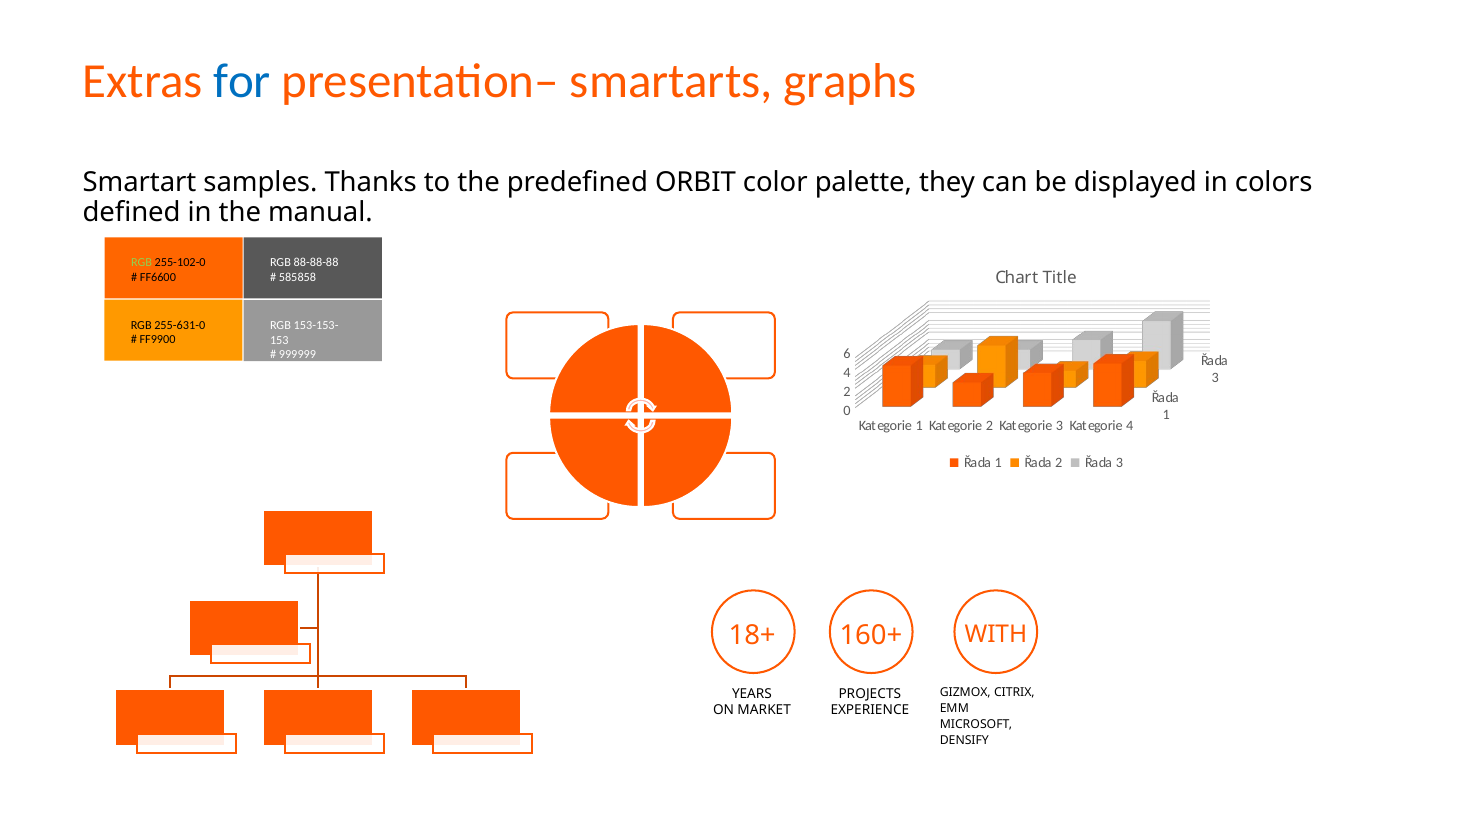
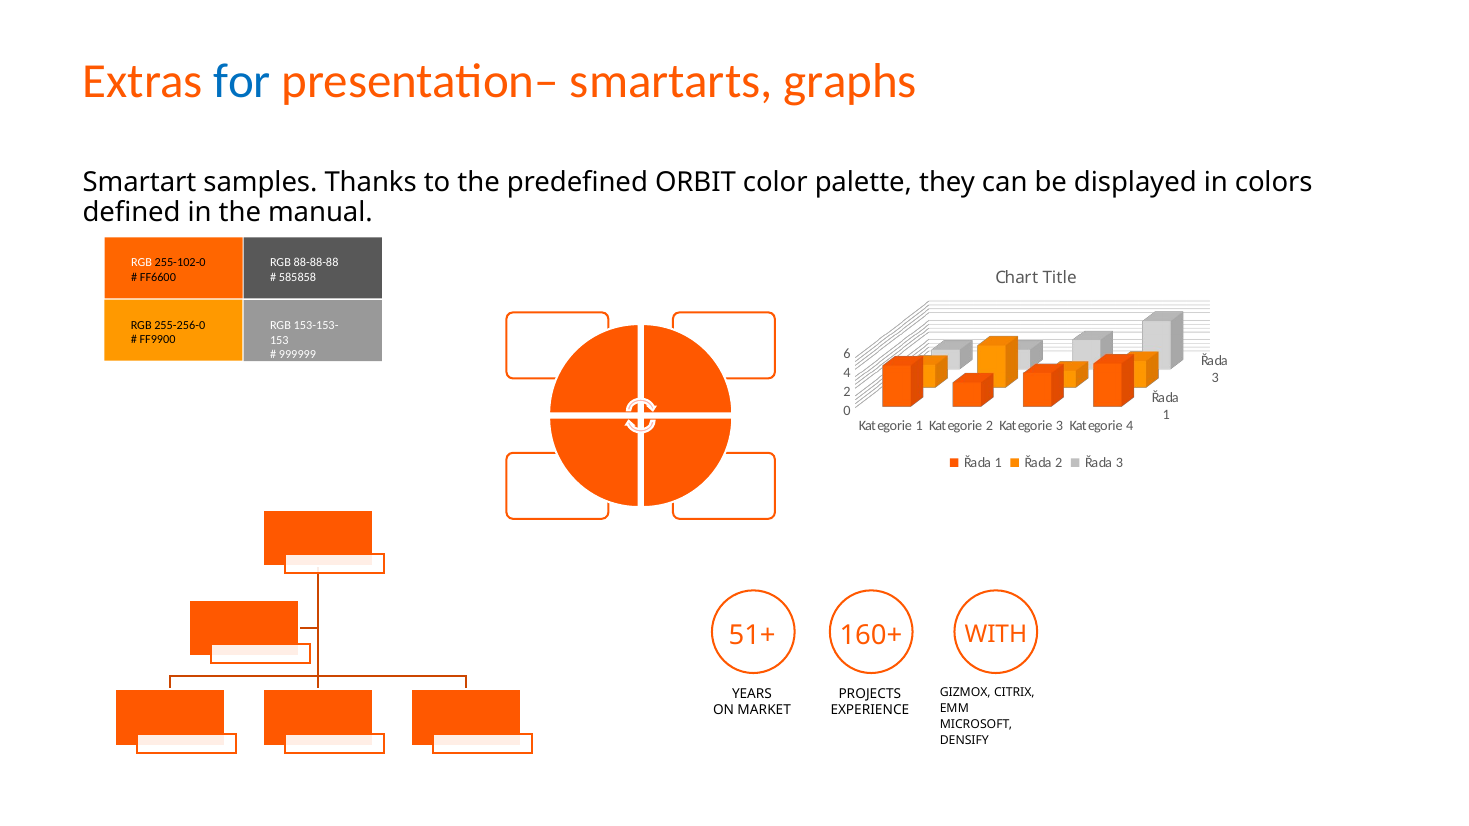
RGB at (142, 263) colour: light green -> white
255-631-0: 255-631-0 -> 255-256-0
18+: 18+ -> 51+
